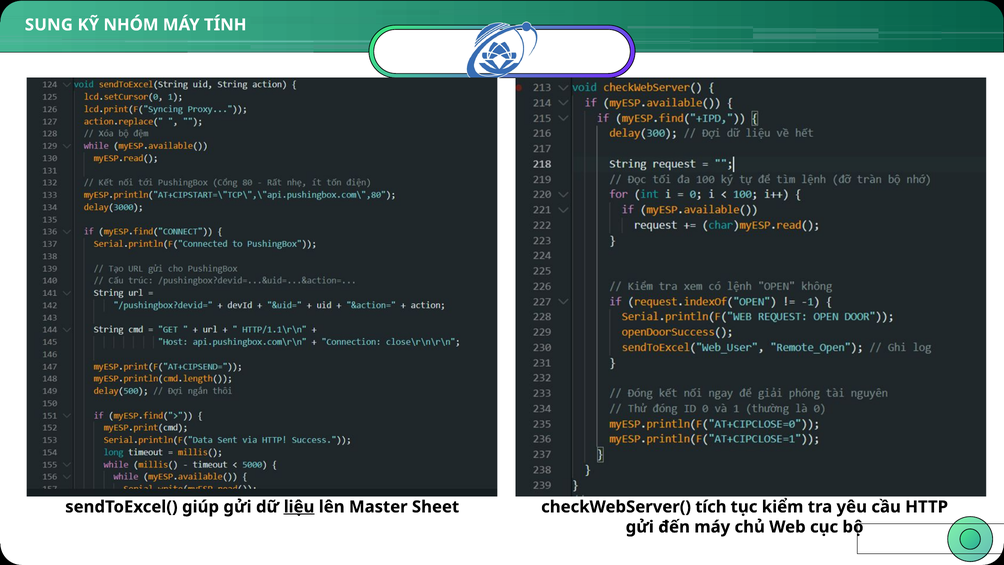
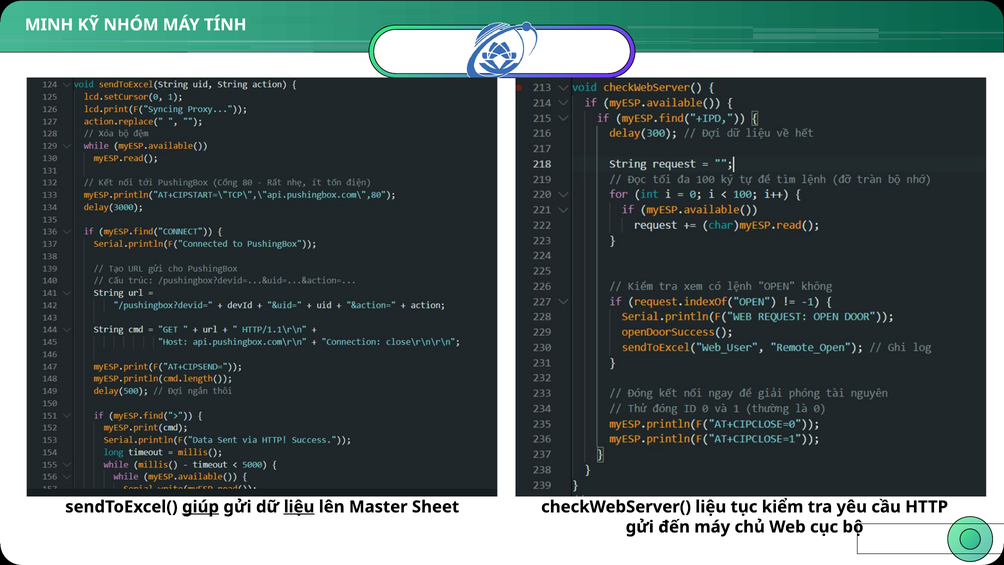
SUNG: SUNG -> MINH
giúp underline: none -> present
checkWebServer( tích: tích -> liệu
